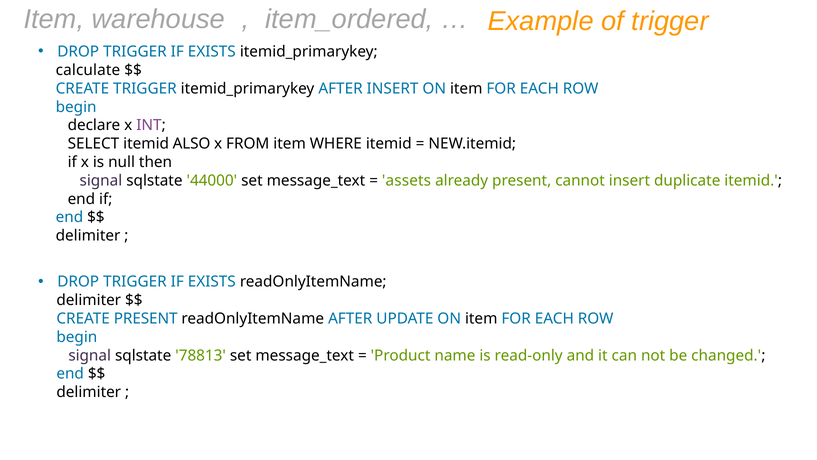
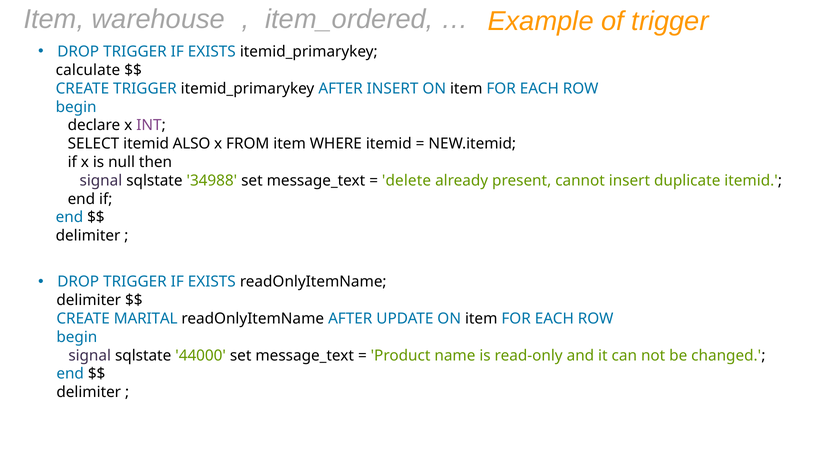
44000: 44000 -> 34988
assets: assets -> delete
CREATE PRESENT: PRESENT -> MARITAL
78813: 78813 -> 44000
